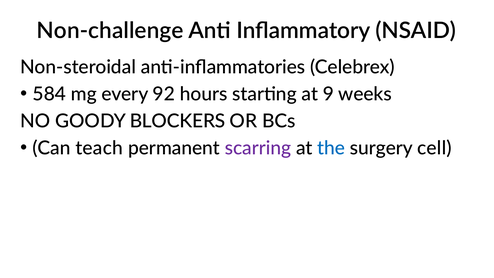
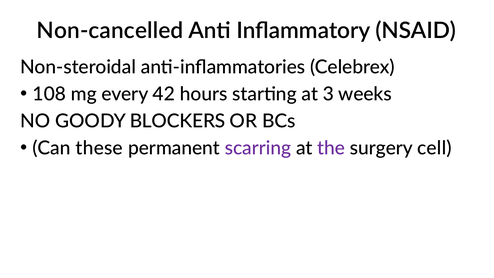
Non-challenge: Non-challenge -> Non-cancelled
584: 584 -> 108
92: 92 -> 42
9: 9 -> 3
teach: teach -> these
the colour: blue -> purple
